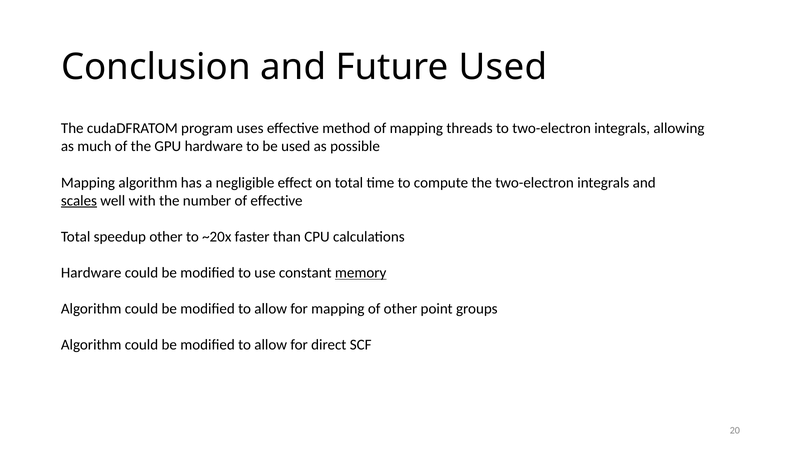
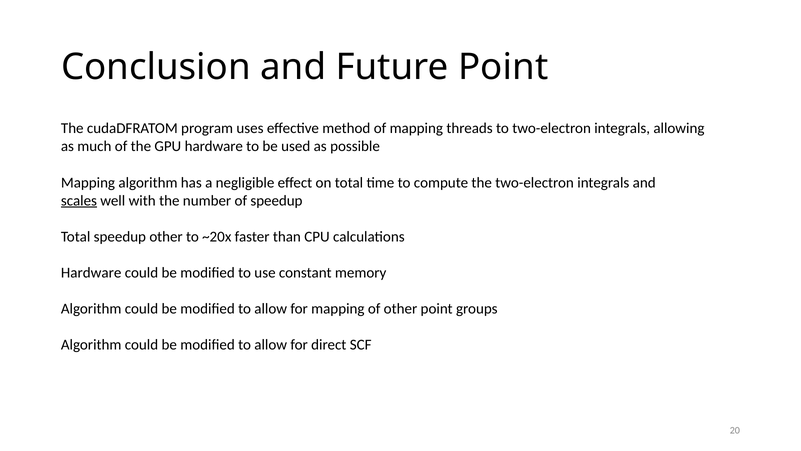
Future Used: Used -> Point
of effective: effective -> speedup
memory underline: present -> none
